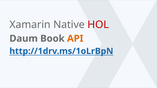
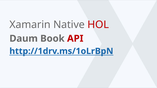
API colour: orange -> red
